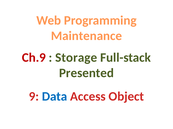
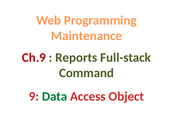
Storage: Storage -> Reports
Presented: Presented -> Command
Data colour: blue -> green
